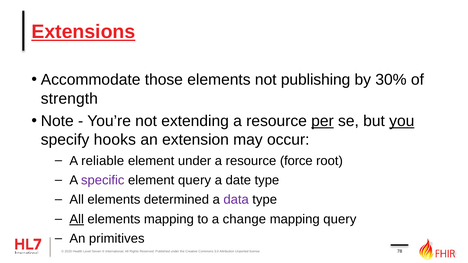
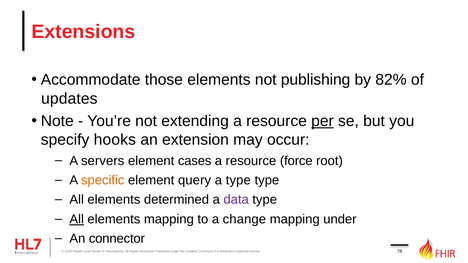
Extensions underline: present -> none
30%: 30% -> 82%
strength: strength -> updates
you underline: present -> none
reliable: reliable -> servers
element under: under -> cases
specific colour: purple -> orange
a date: date -> type
mapping query: query -> under
primitives: primitives -> connector
